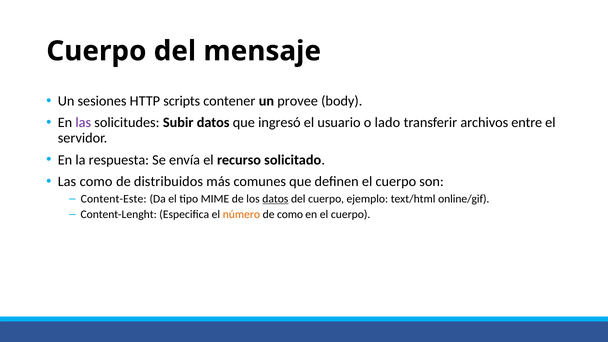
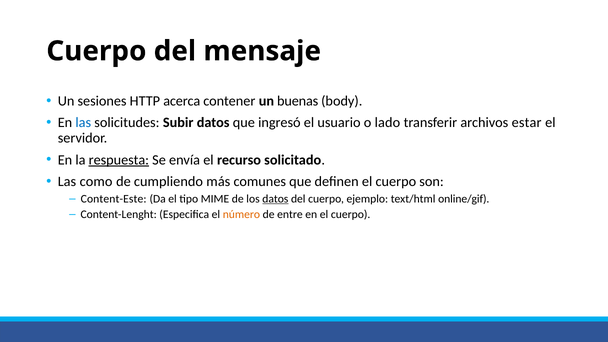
scripts: scripts -> acerca
provee: provee -> buenas
las at (83, 123) colour: purple -> blue
entre: entre -> estar
respuesta underline: none -> present
distribuidos: distribuidos -> cumpliendo
de como: como -> entre
